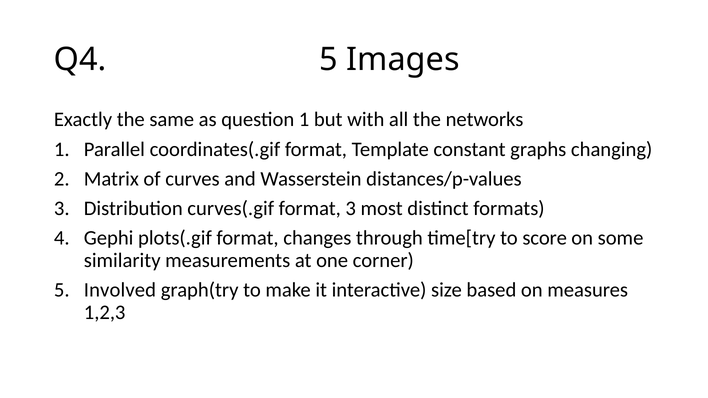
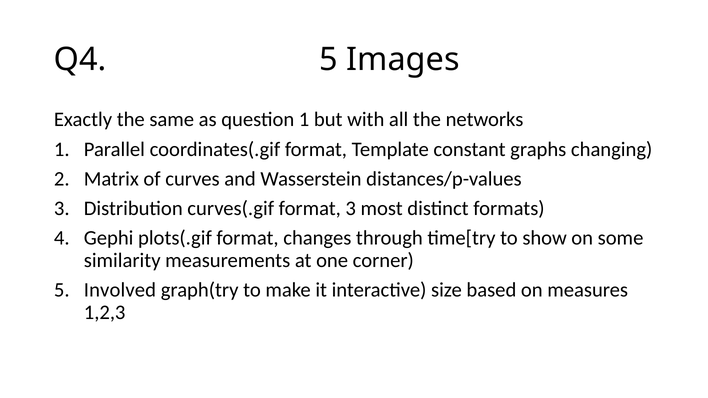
score: score -> show
